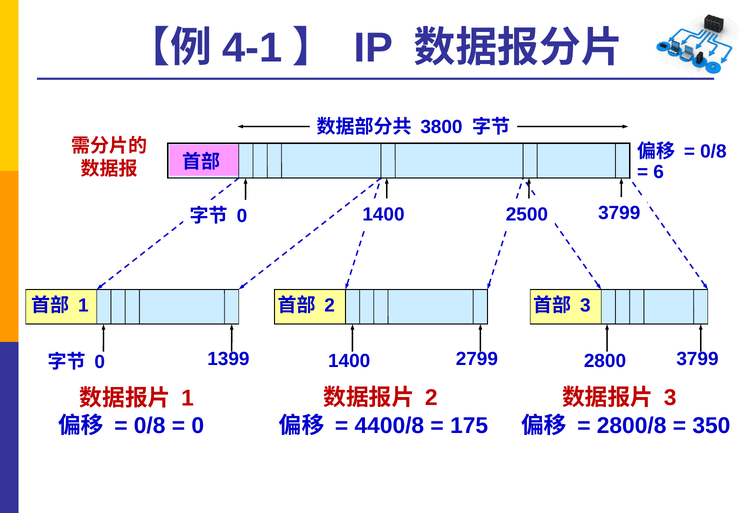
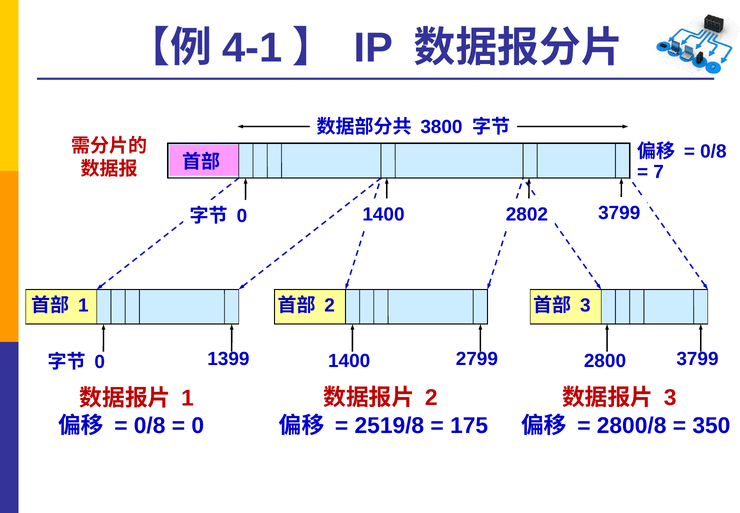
6: 6 -> 7
2500: 2500 -> 2802
4400/8: 4400/8 -> 2519/8
